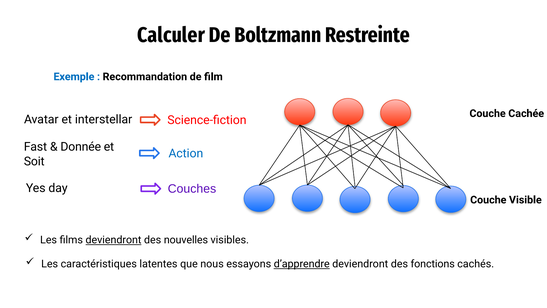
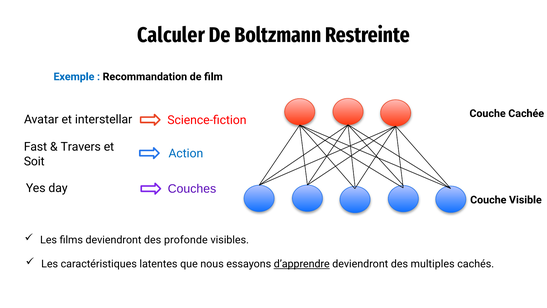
Donnée: Donnée -> Travers
deviendront at (113, 240) underline: present -> none
nouvelles: nouvelles -> profonde
fonctions: fonctions -> multiples
